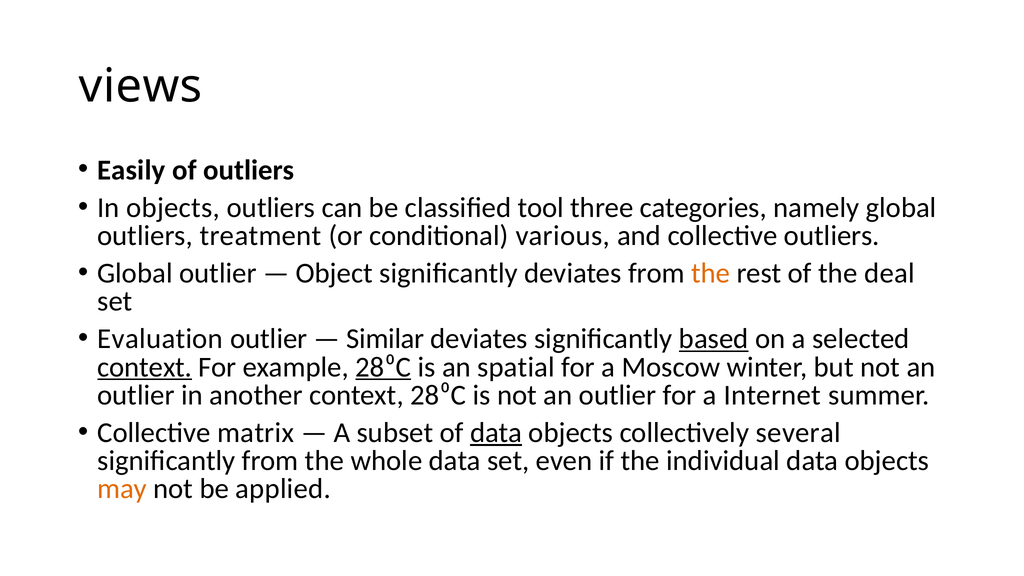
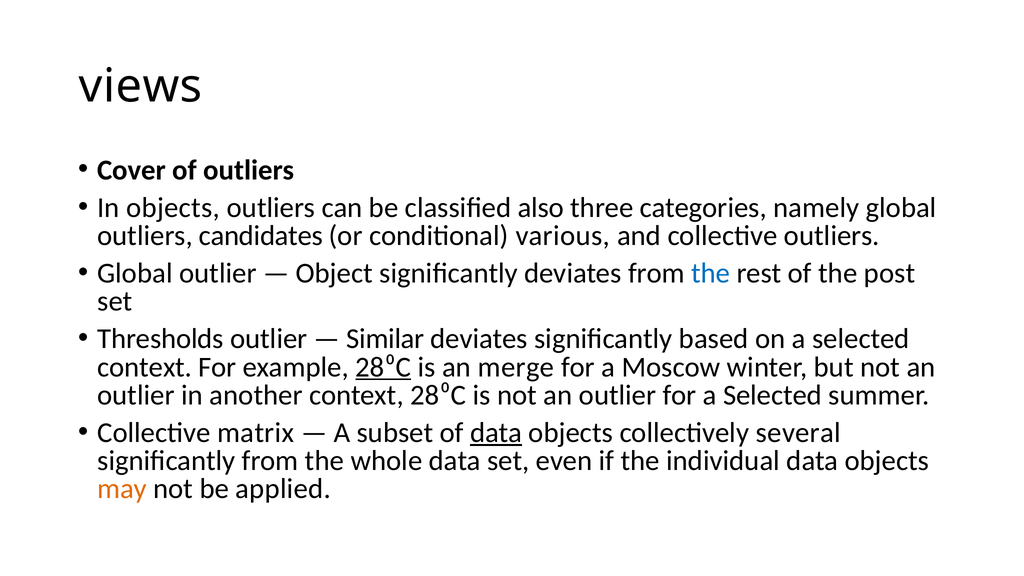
Easily: Easily -> Cover
tool: tool -> also
treatment: treatment -> candidates
the at (711, 273) colour: orange -> blue
deal: deal -> post
Evaluation: Evaluation -> Thresholds
based underline: present -> none
context at (145, 367) underline: present -> none
spatial: spatial -> merge
for a Internet: Internet -> Selected
